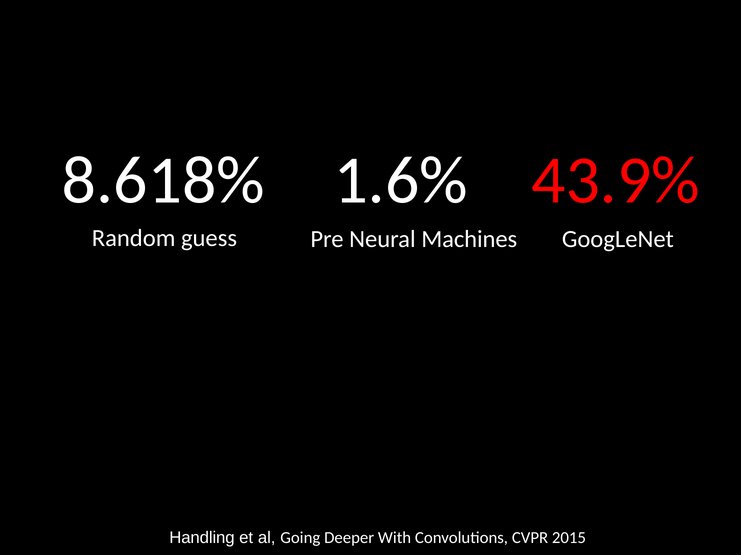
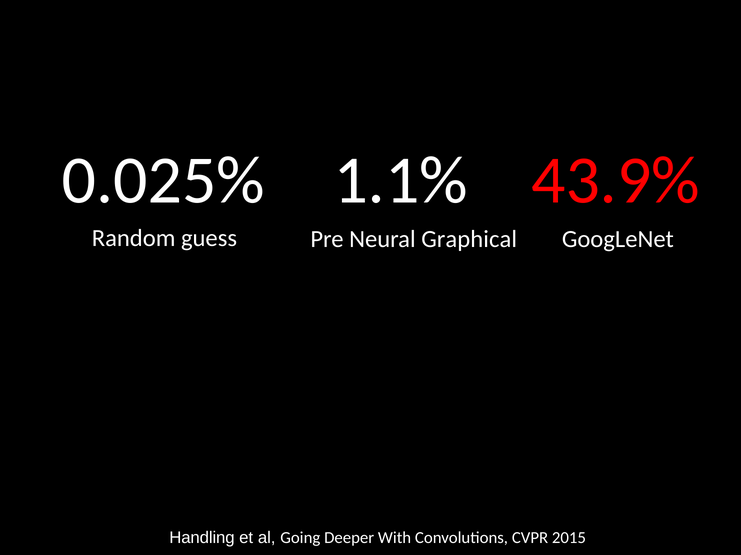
8.618%: 8.618% -> 0.025%
1.6%: 1.6% -> 1.1%
Machines: Machines -> Graphical
